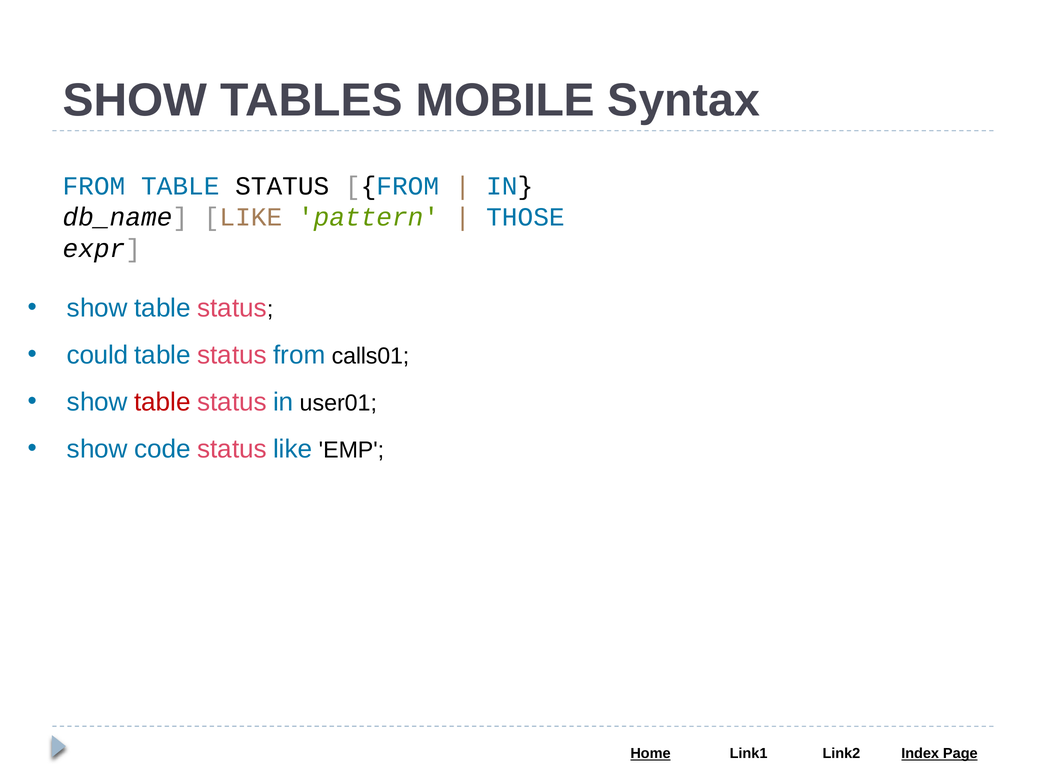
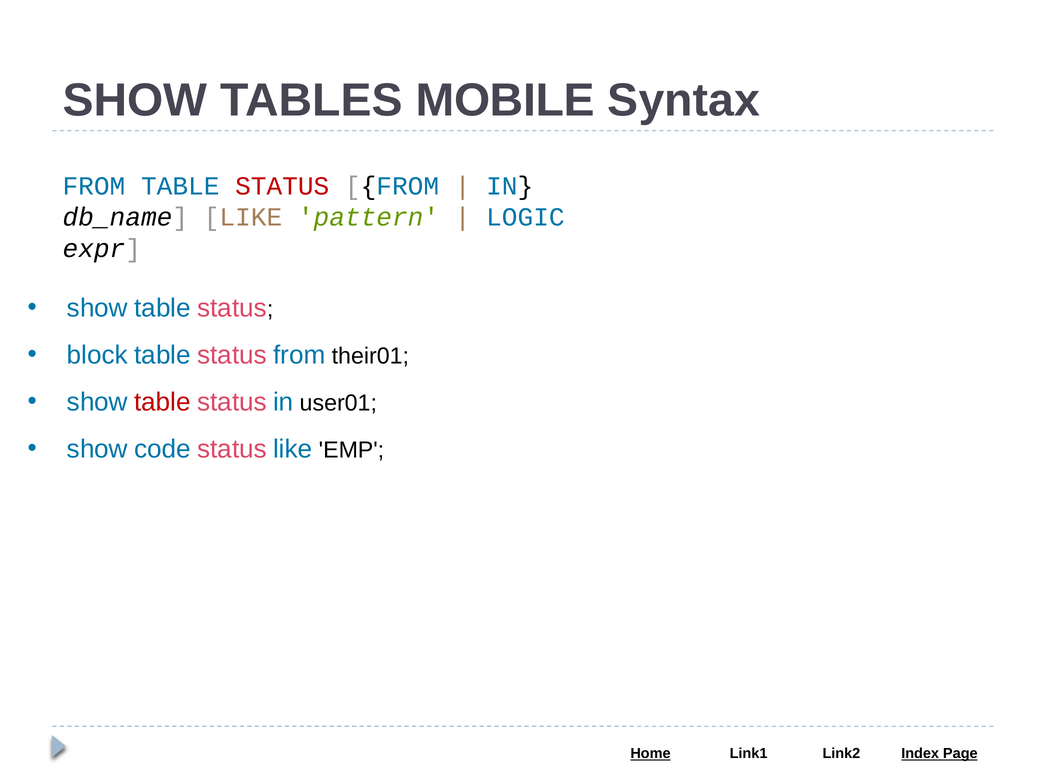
STATUS at (282, 186) colour: black -> red
THOSE: THOSE -> LOGIC
could: could -> block
calls01: calls01 -> their01
